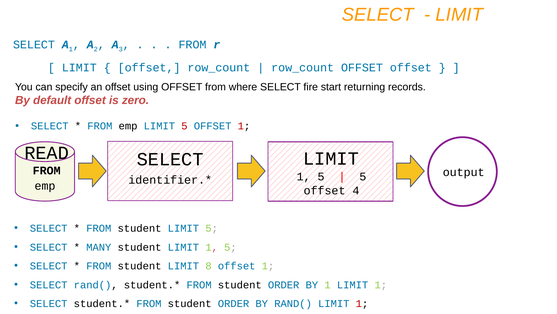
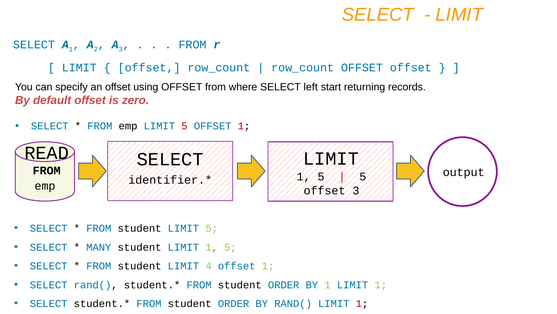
fire: fire -> left
offset 4: 4 -> 3
8: 8 -> 4
